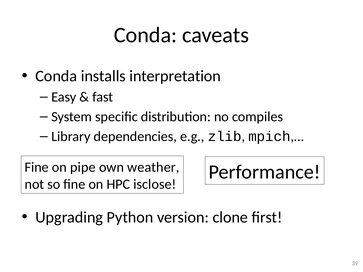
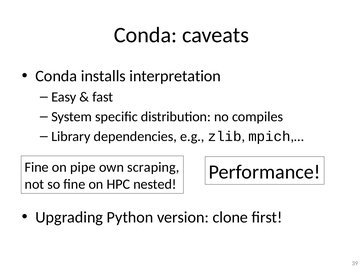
weather: weather -> scraping
isclose: isclose -> nested
